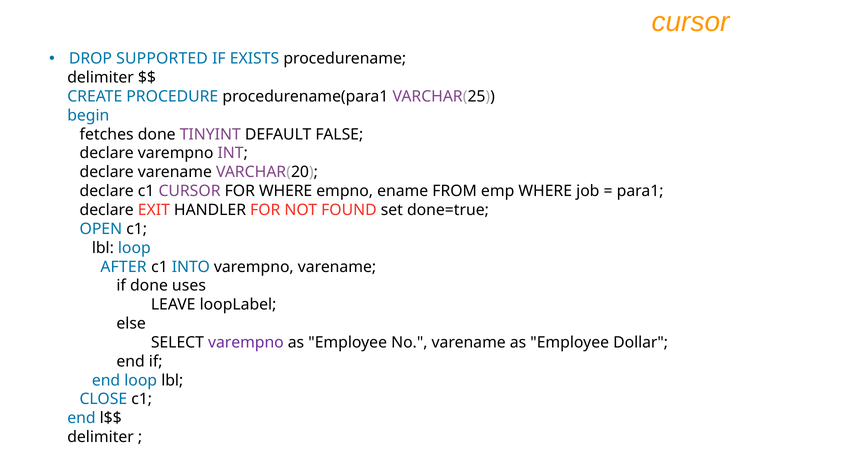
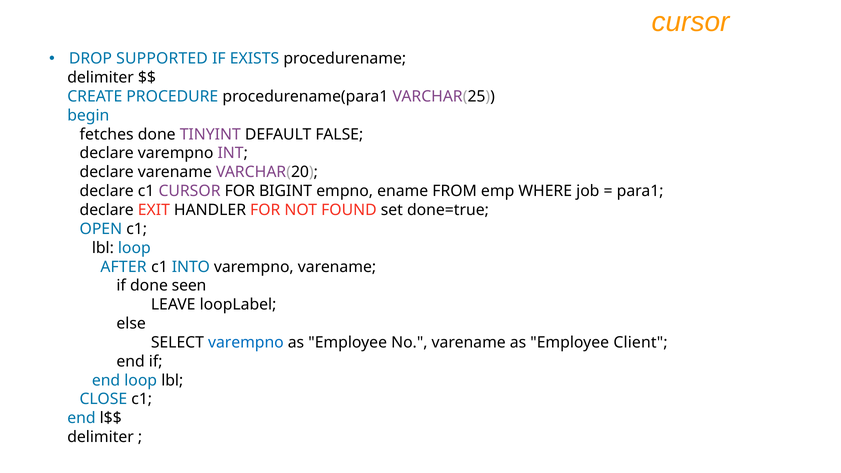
FOR WHERE: WHERE -> BIGINT
uses: uses -> seen
varempno at (246, 343) colour: purple -> blue
Dollar: Dollar -> Client
